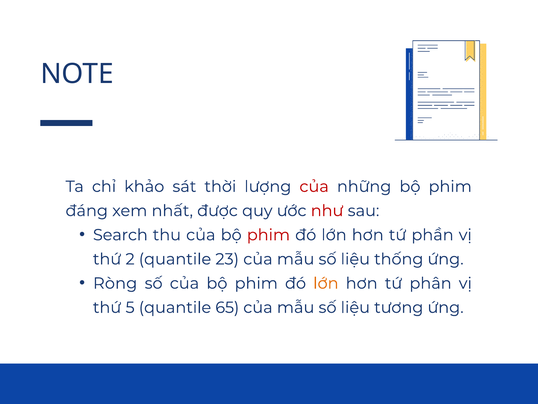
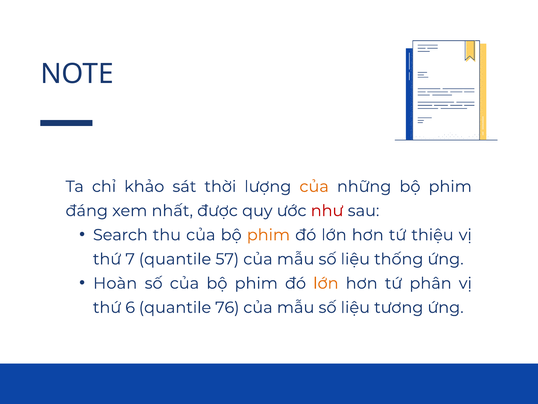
của at (314, 186) colour: red -> orange
phim at (268, 235) colour: red -> orange
phần: phần -> thiệu
2: 2 -> 7
23: 23 -> 57
Ròng: Ròng -> Hoàn
5: 5 -> 6
65: 65 -> 76
